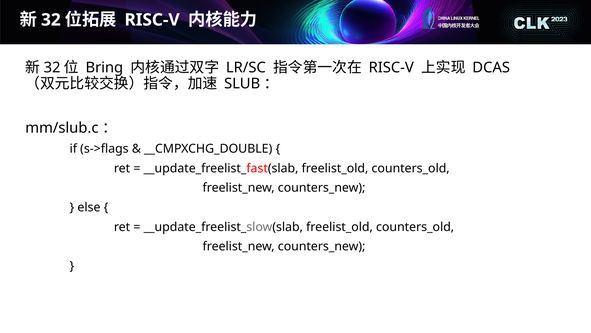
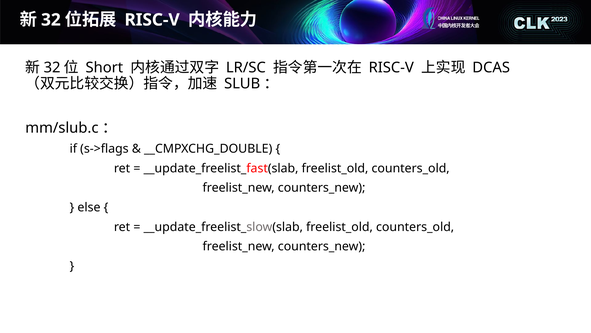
Bring: Bring -> Short
